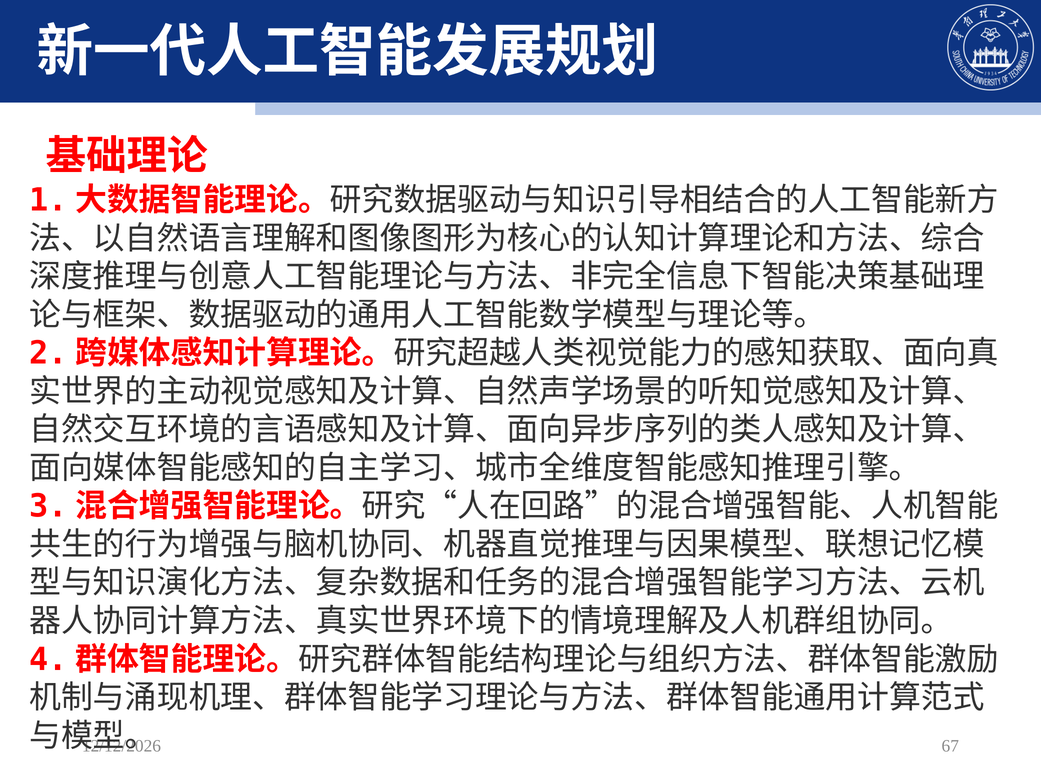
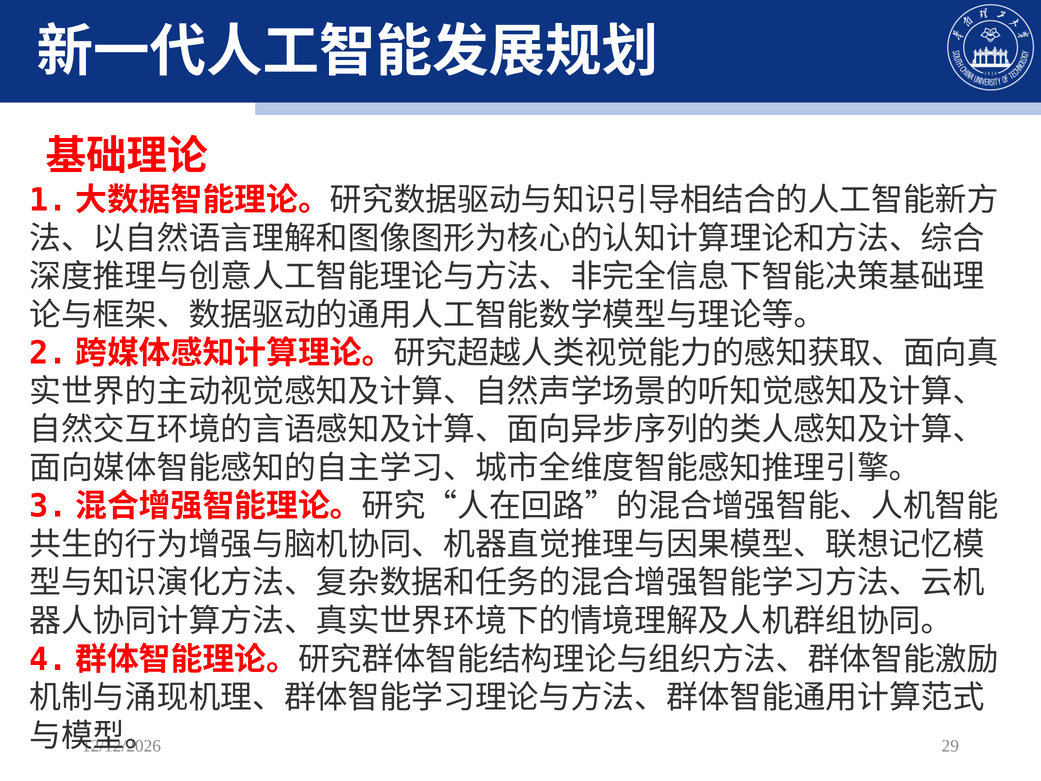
67: 67 -> 29
